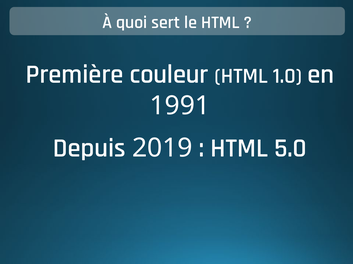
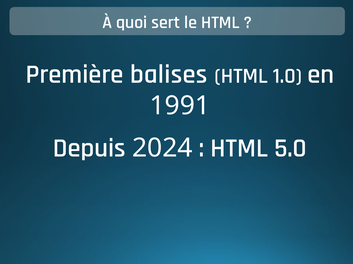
couleur: couleur -> balises
2019: 2019 -> 2024
